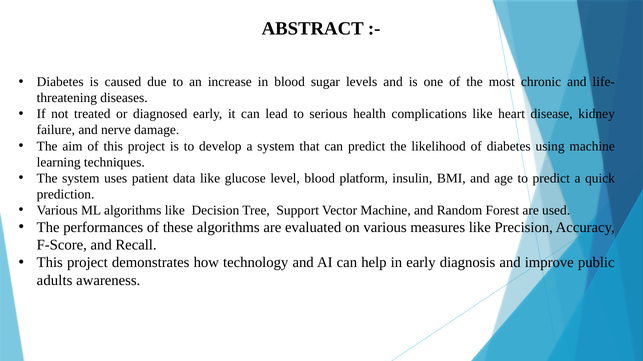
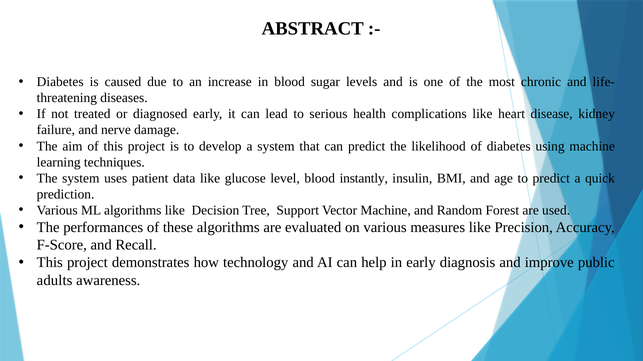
platform: platform -> instantly
